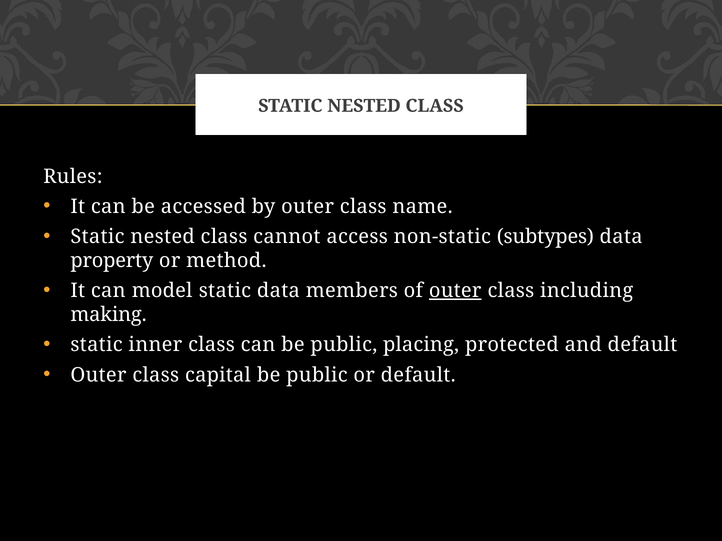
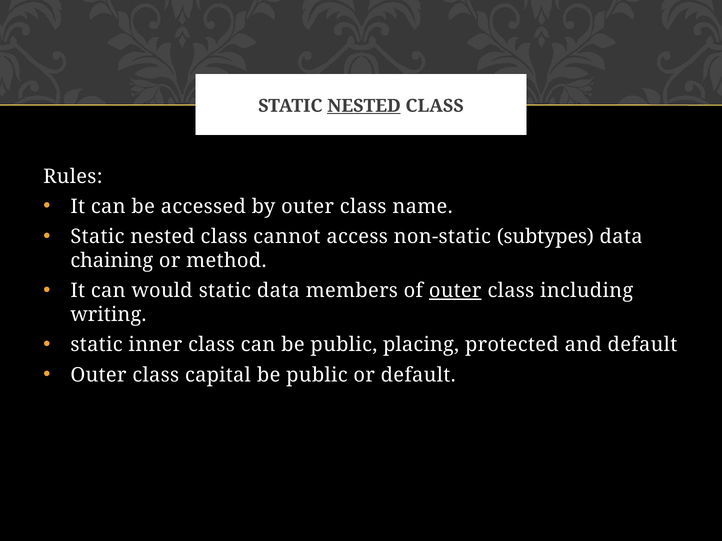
NESTED at (364, 106) underline: none -> present
property: property -> chaining
model: model -> would
making: making -> writing
